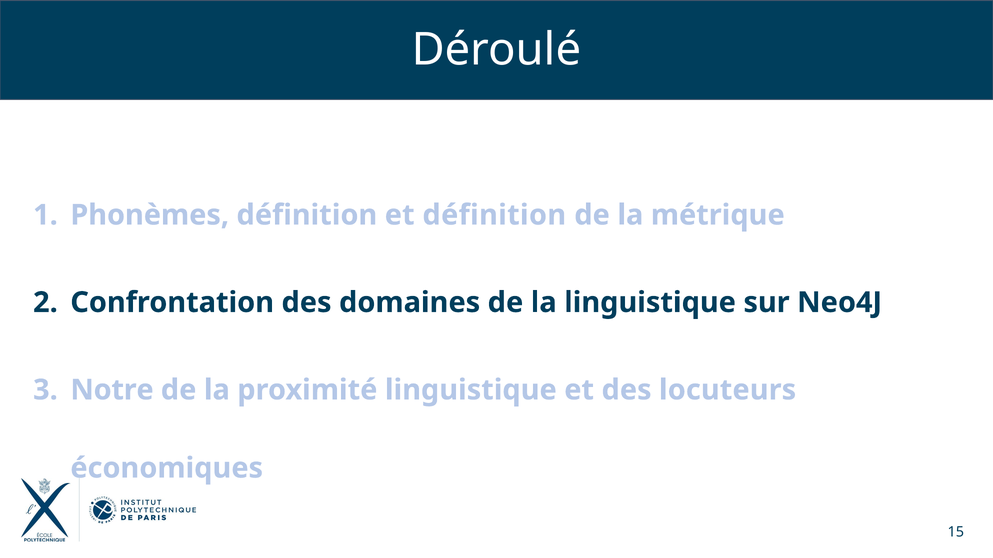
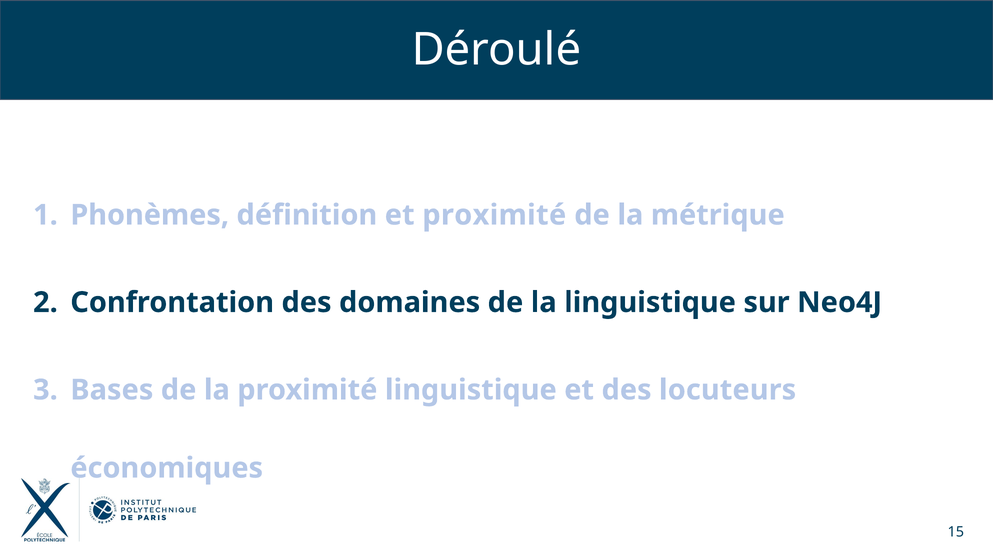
et définition: définition -> proximité
Notre: Notre -> Bases
